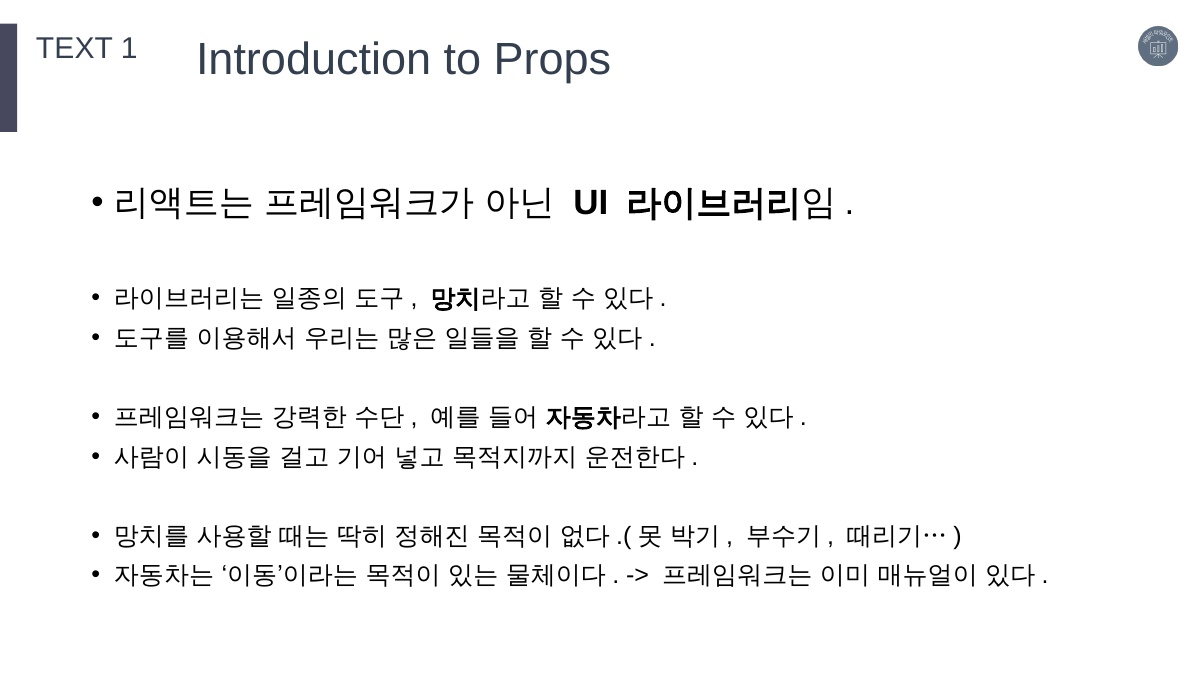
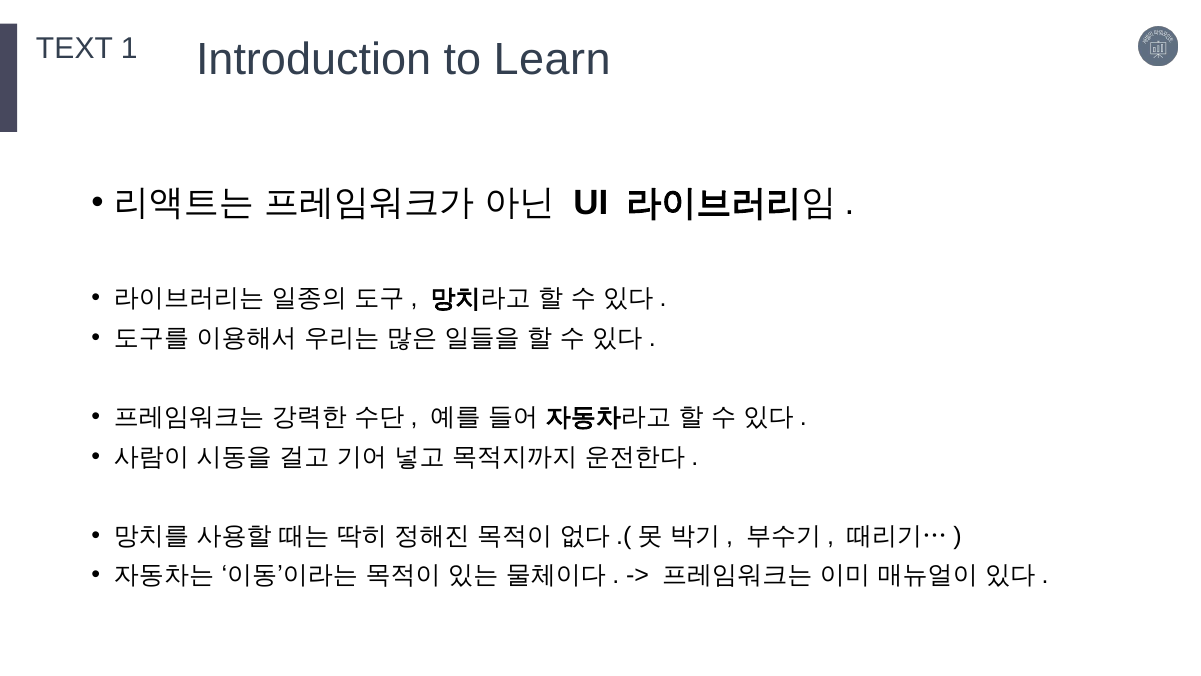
Props: Props -> Learn
